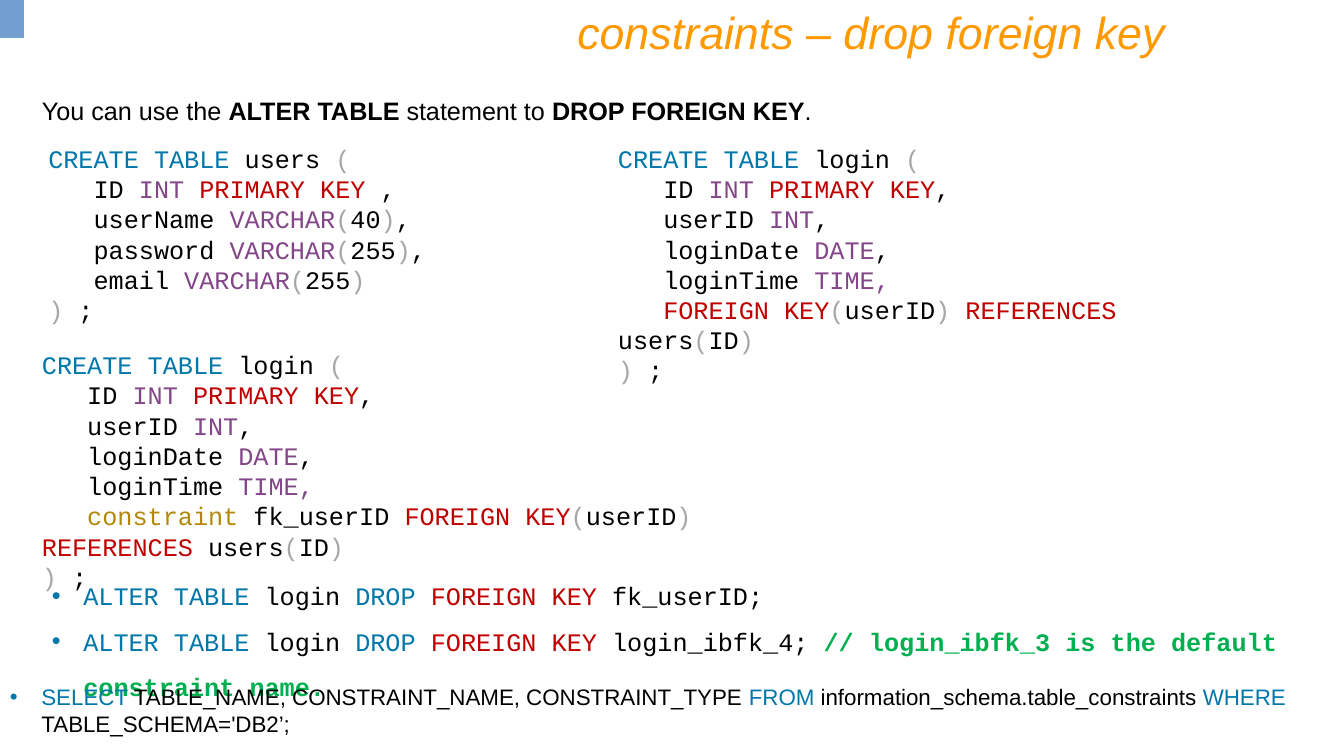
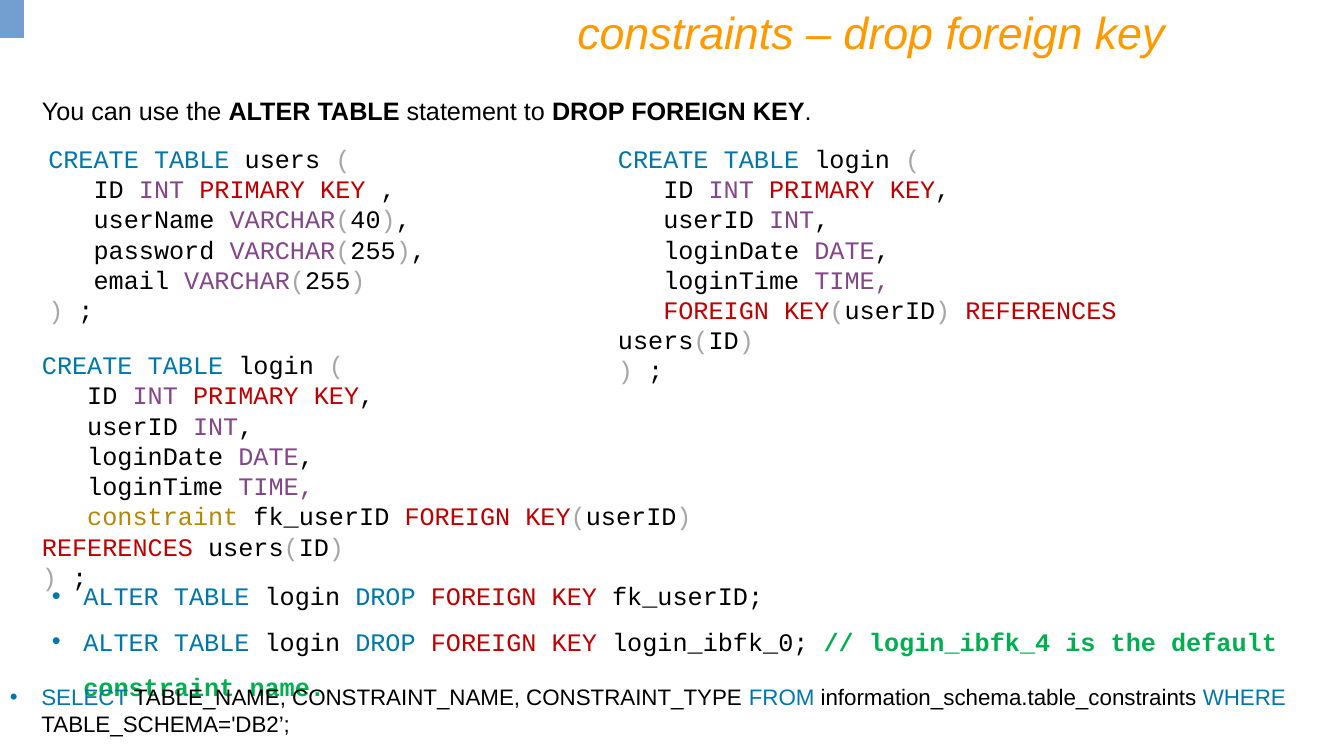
login_ibfk_4: login_ibfk_4 -> login_ibfk_0
login_ibfk_3: login_ibfk_3 -> login_ibfk_4
